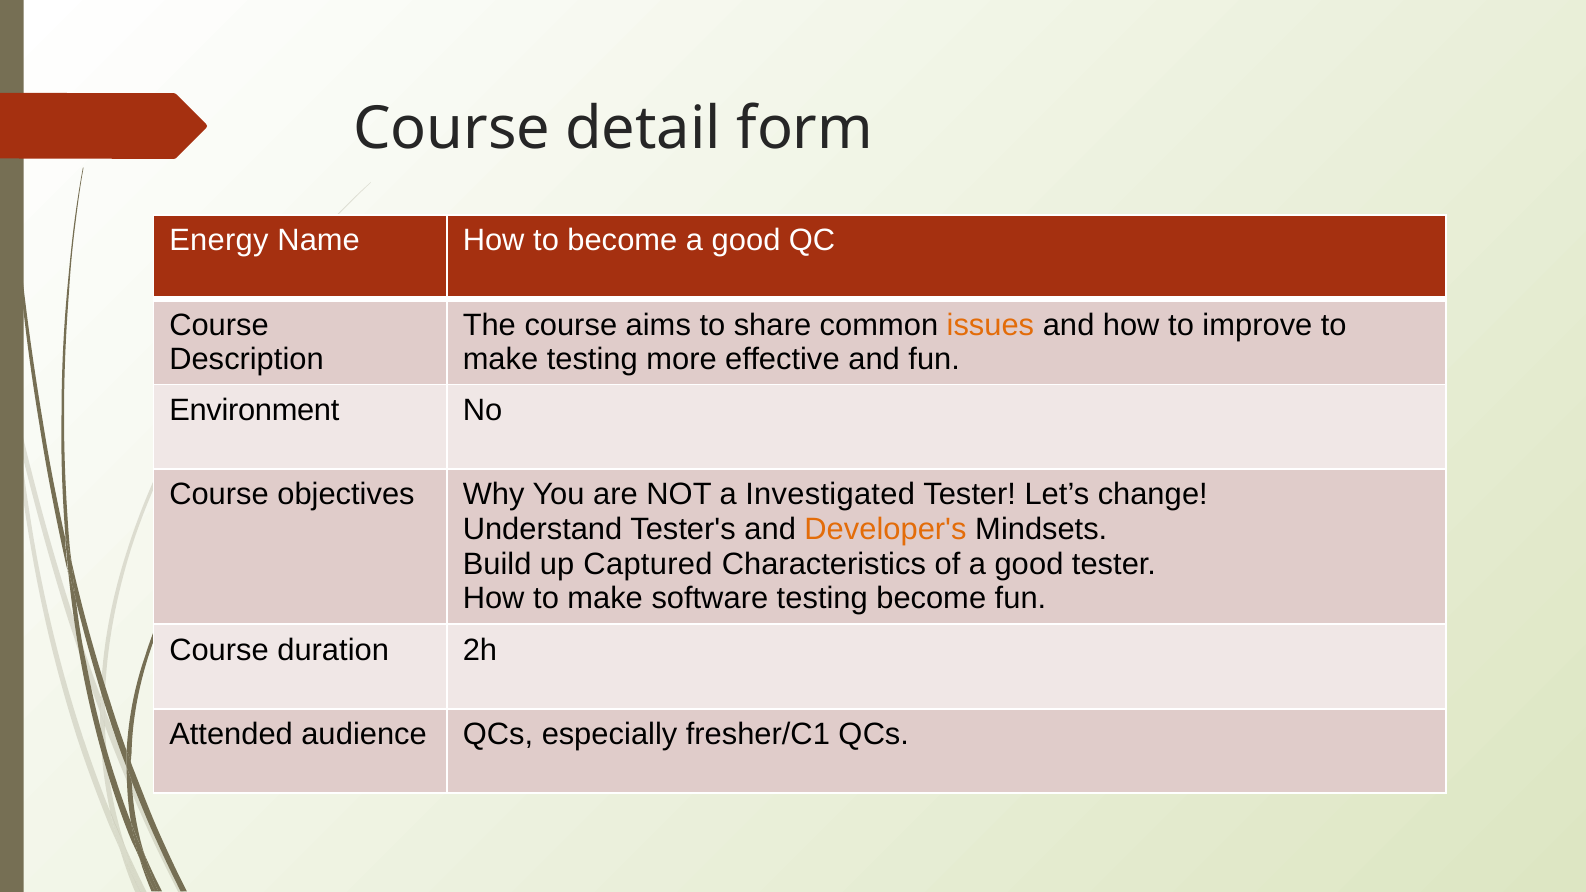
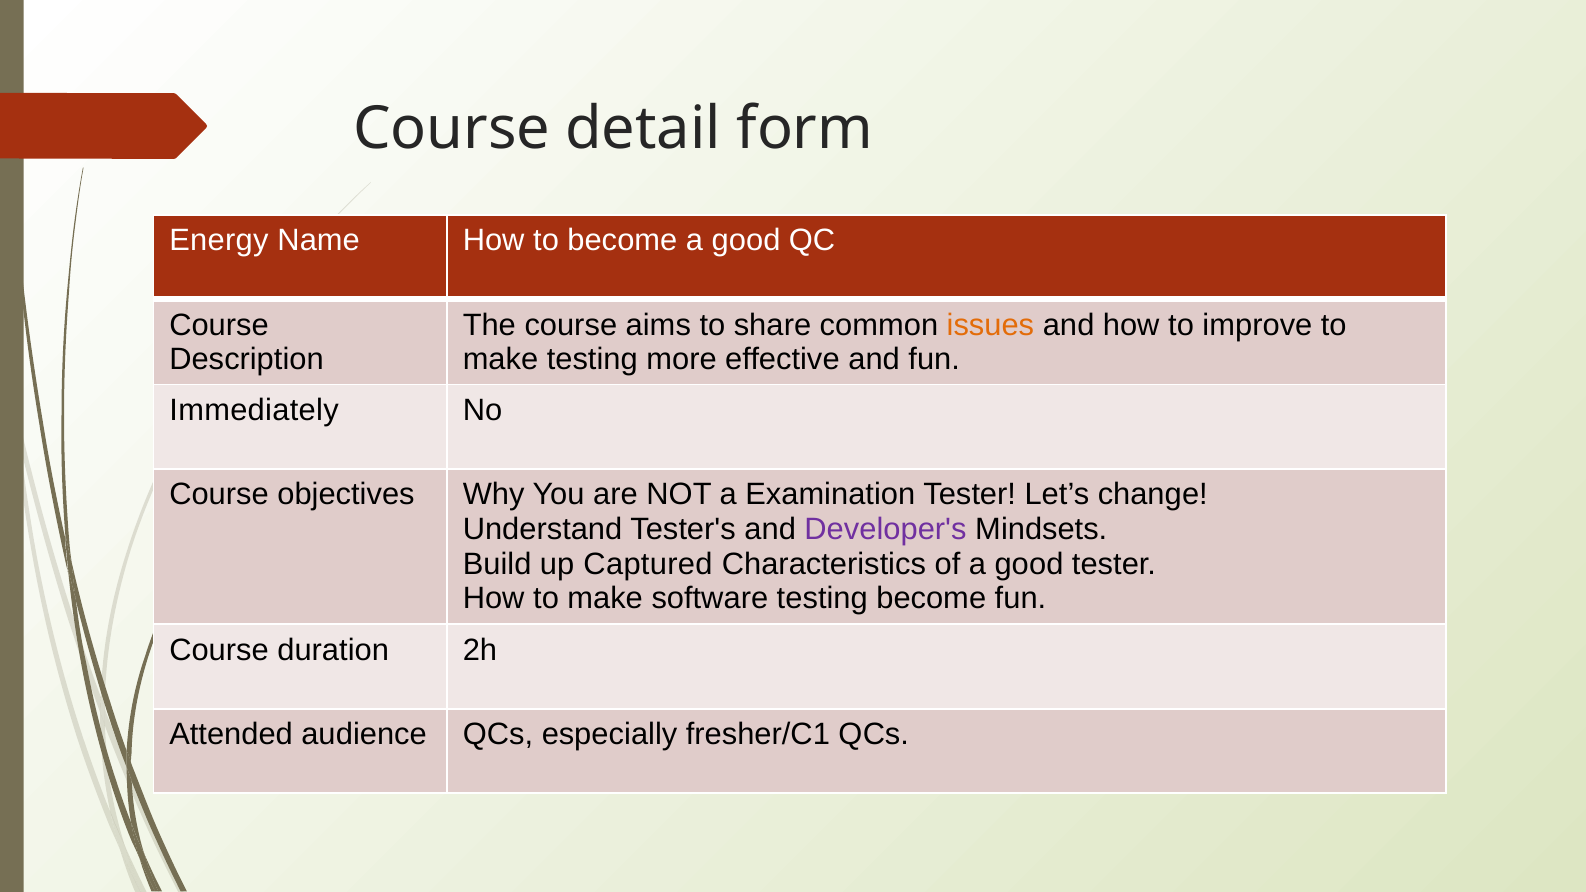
Environment: Environment -> Immediately
Investigated: Investigated -> Examination
Developer's colour: orange -> purple
